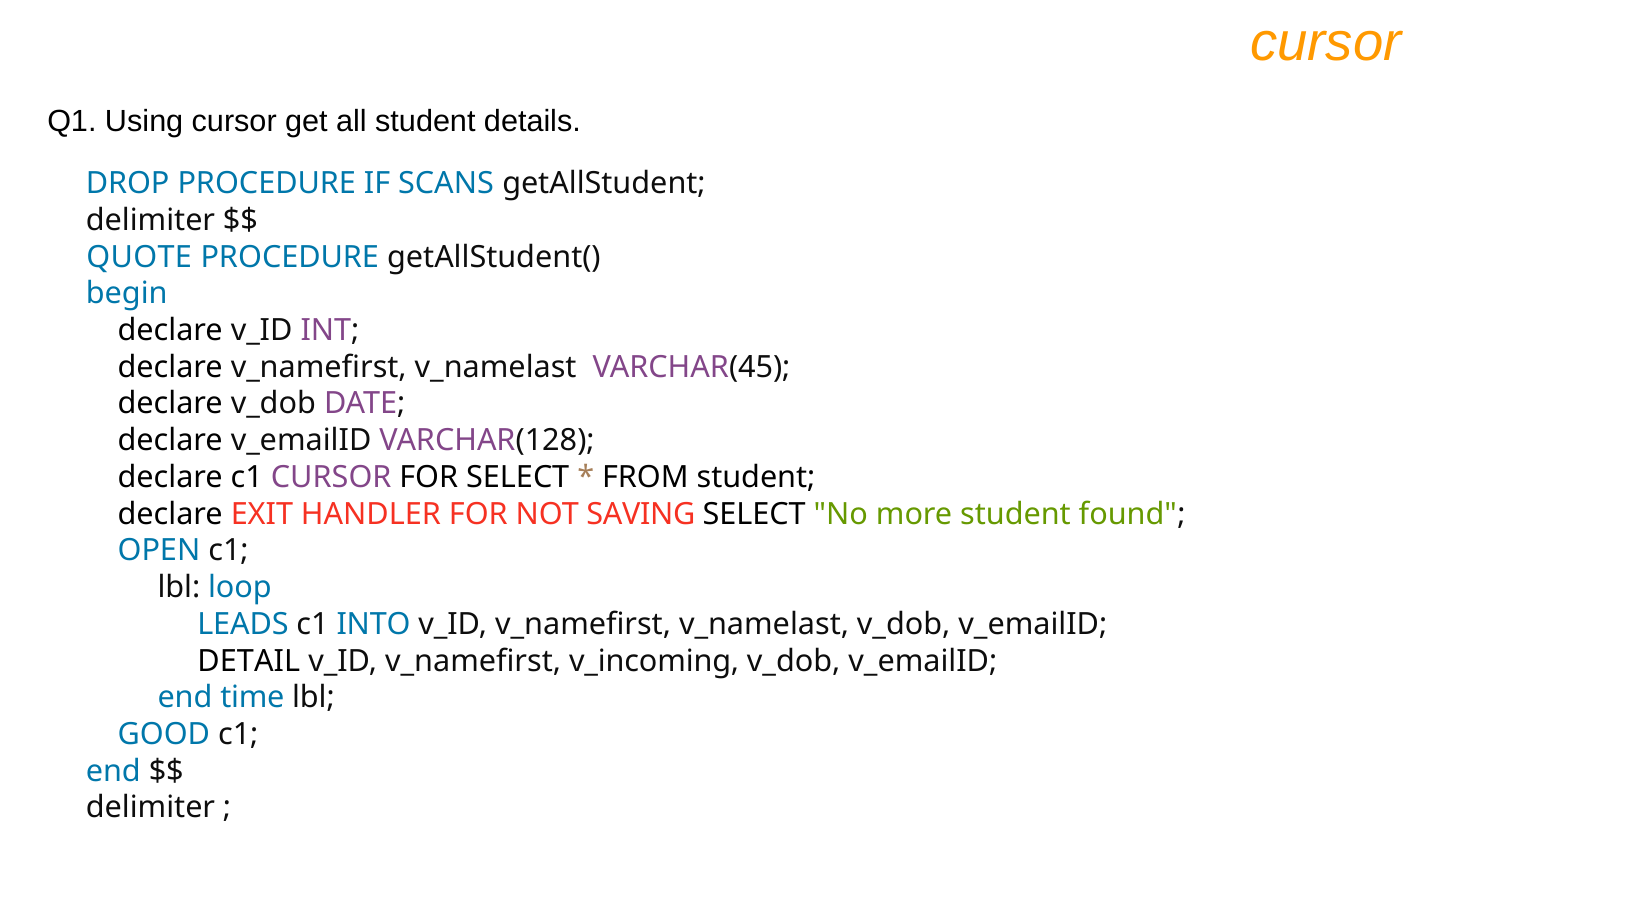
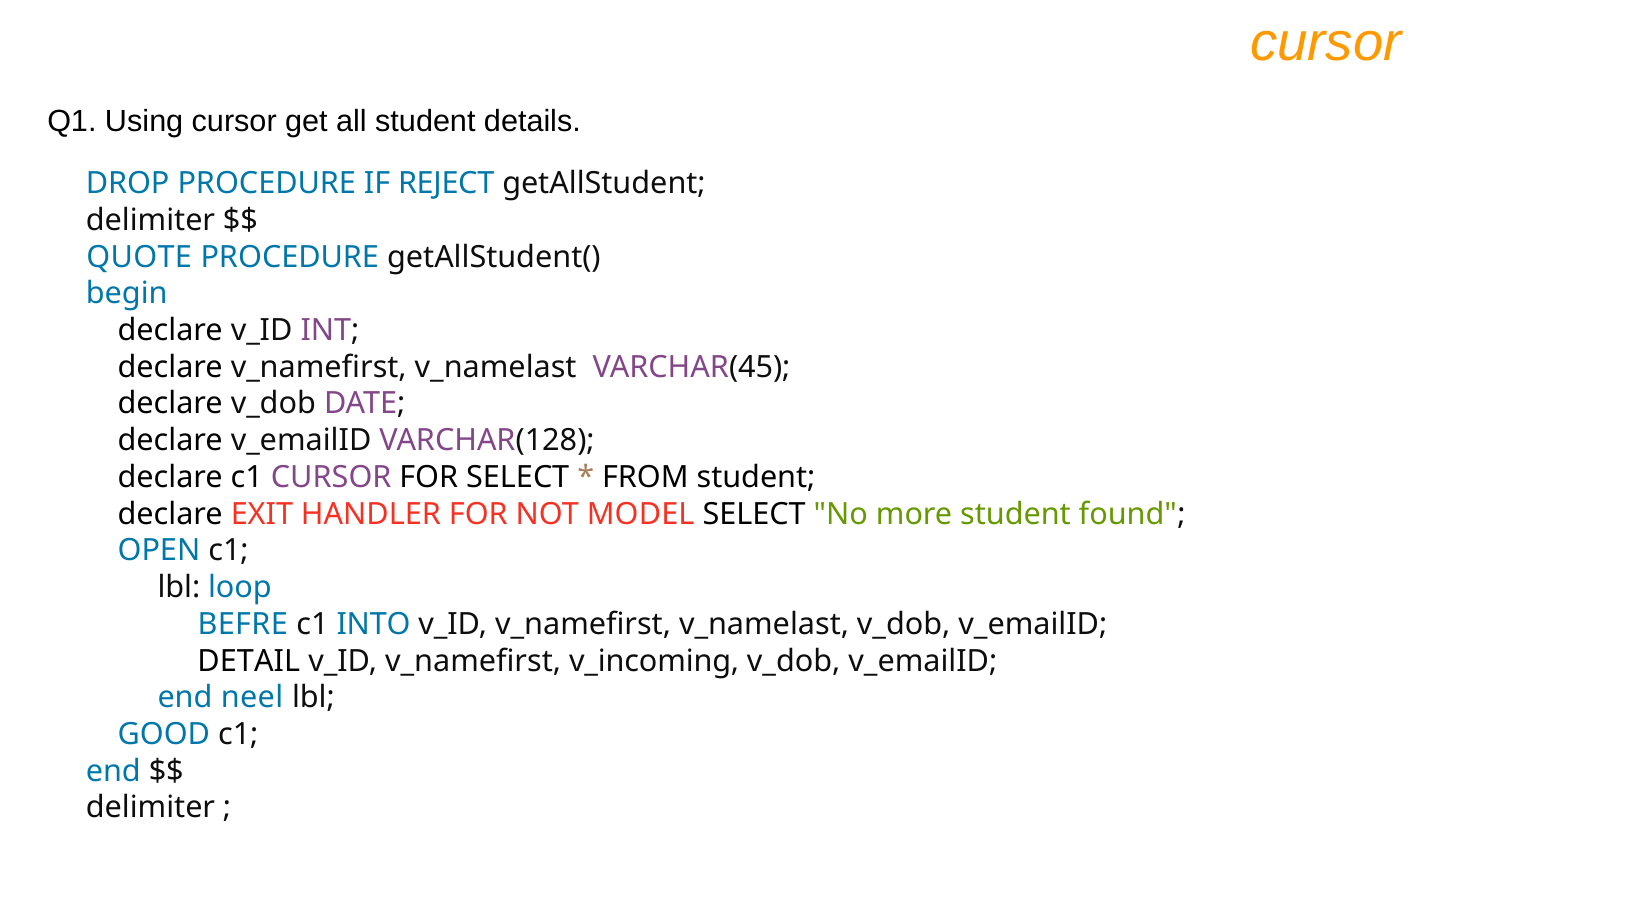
SCANS: SCANS -> REJECT
SAVING: SAVING -> MODEL
LEADS: LEADS -> BEFRE
time: time -> neel
